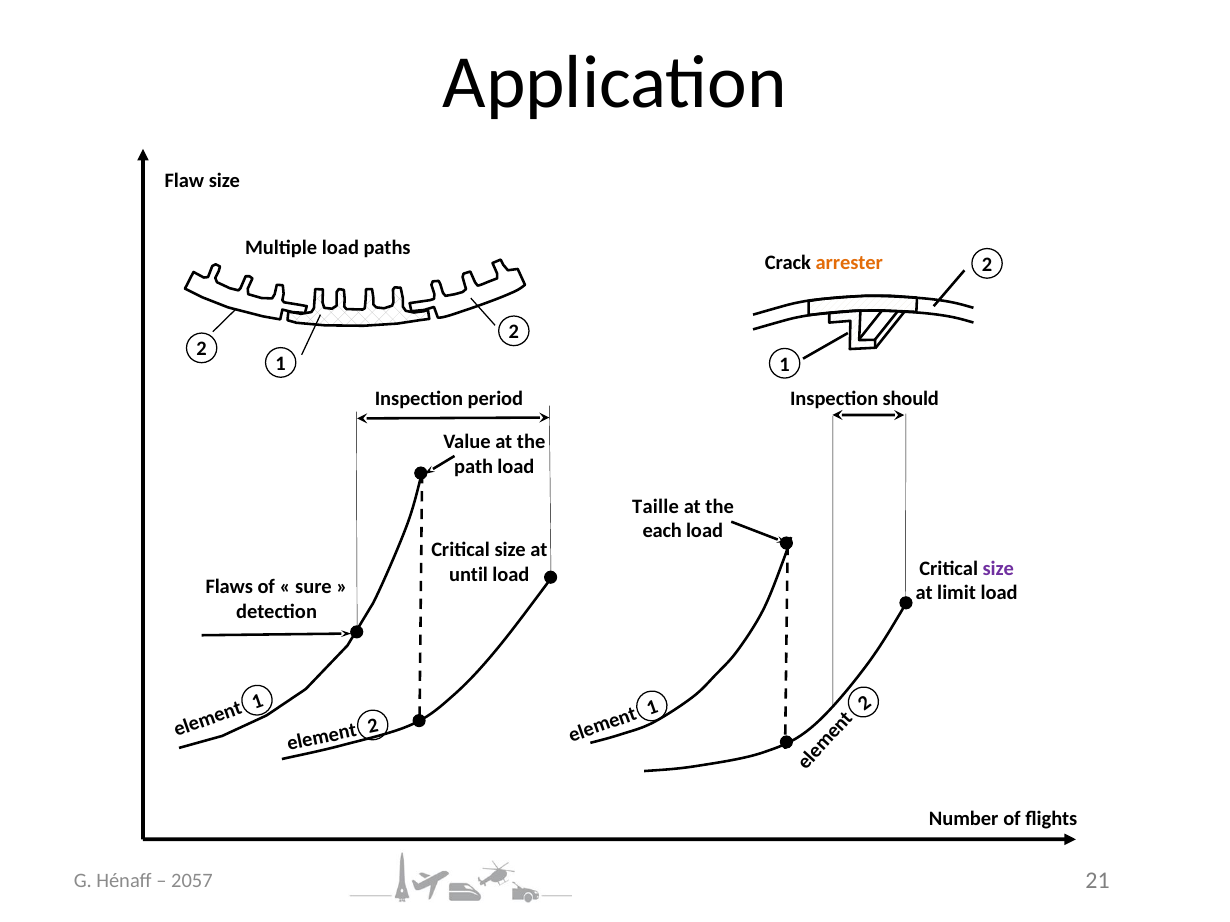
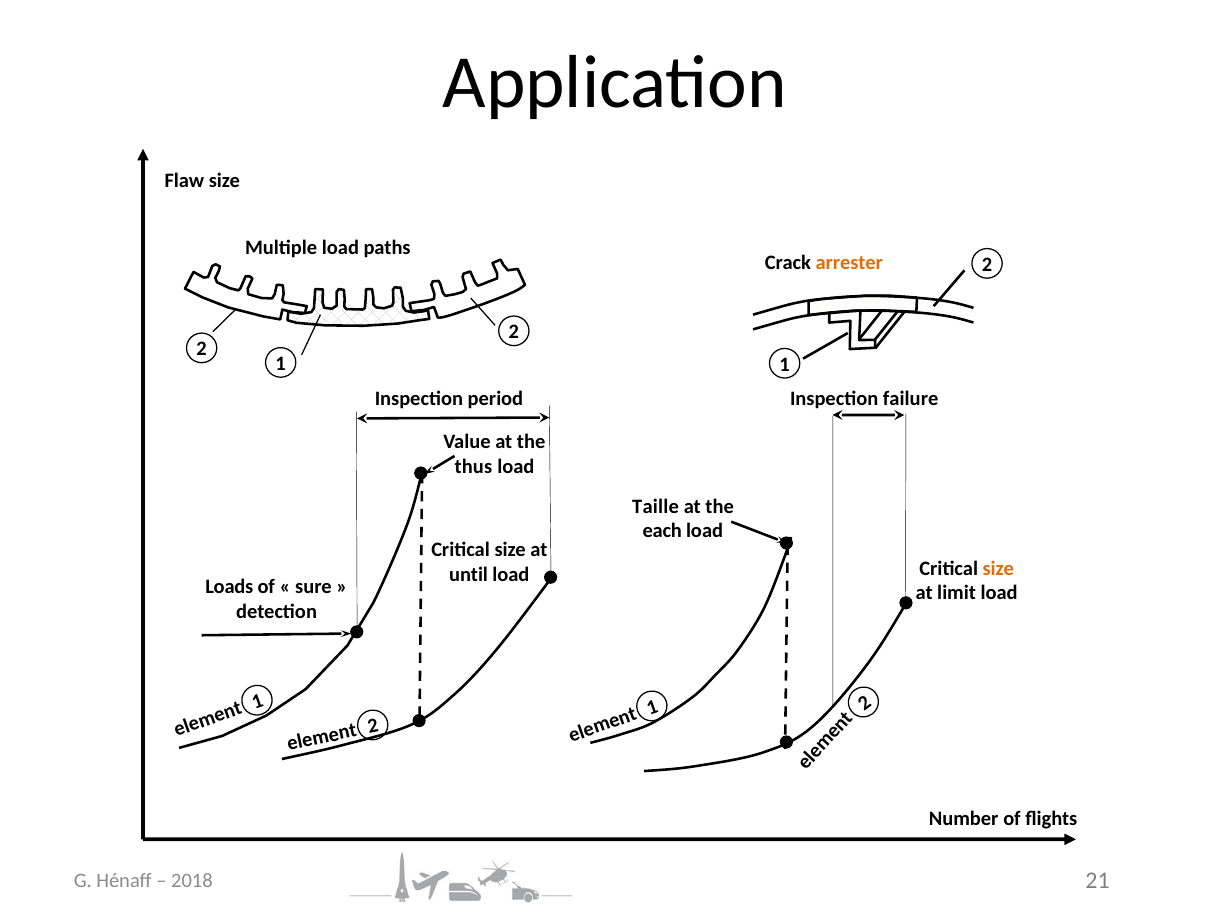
should: should -> failure
path: path -> thus
size at (998, 569) colour: purple -> orange
Flaws: Flaws -> Loads
2057: 2057 -> 2018
